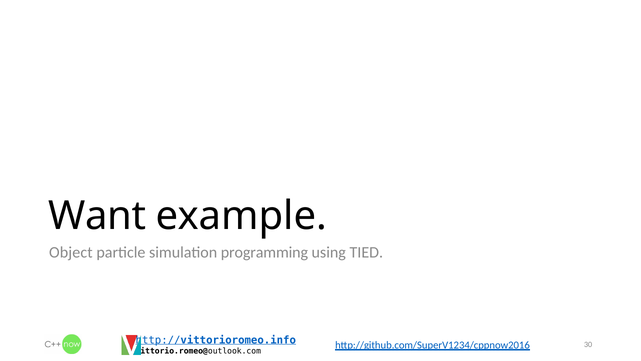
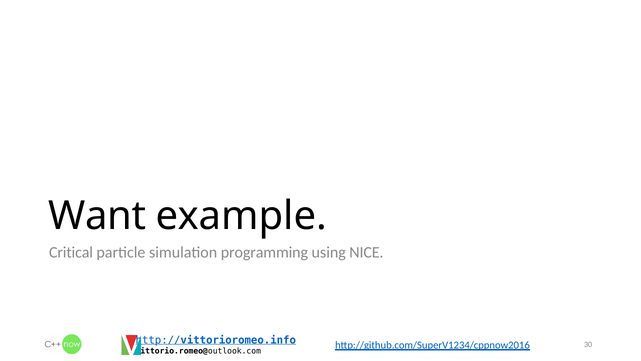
Object: Object -> Critical
TIED: TIED -> NICE
